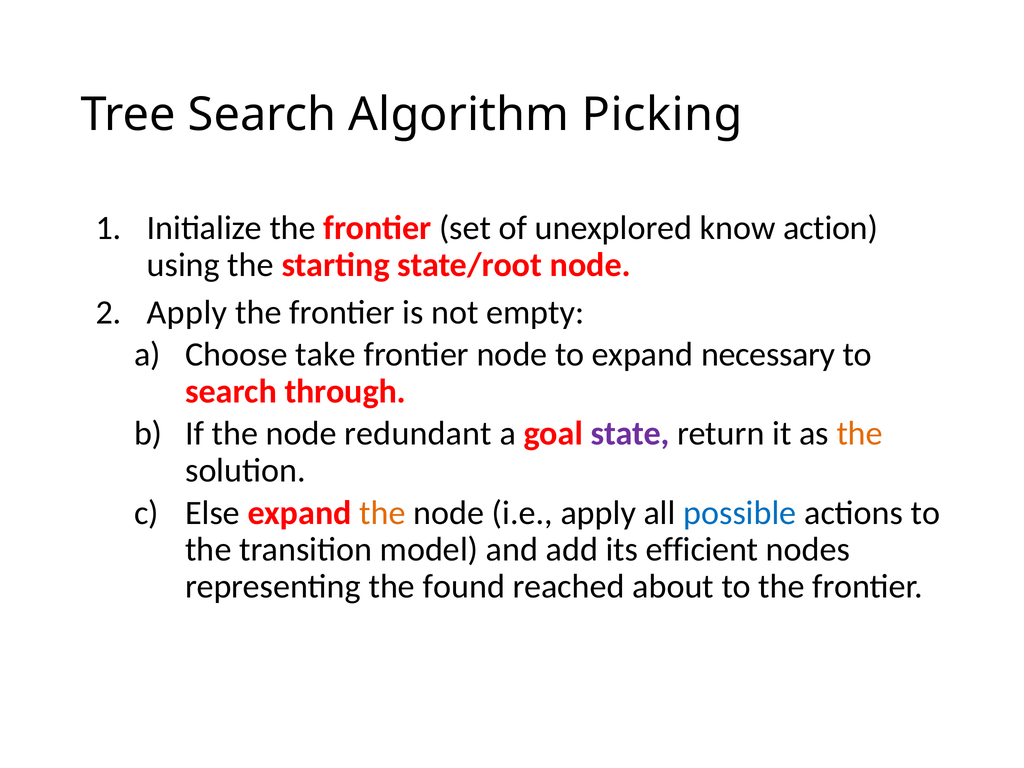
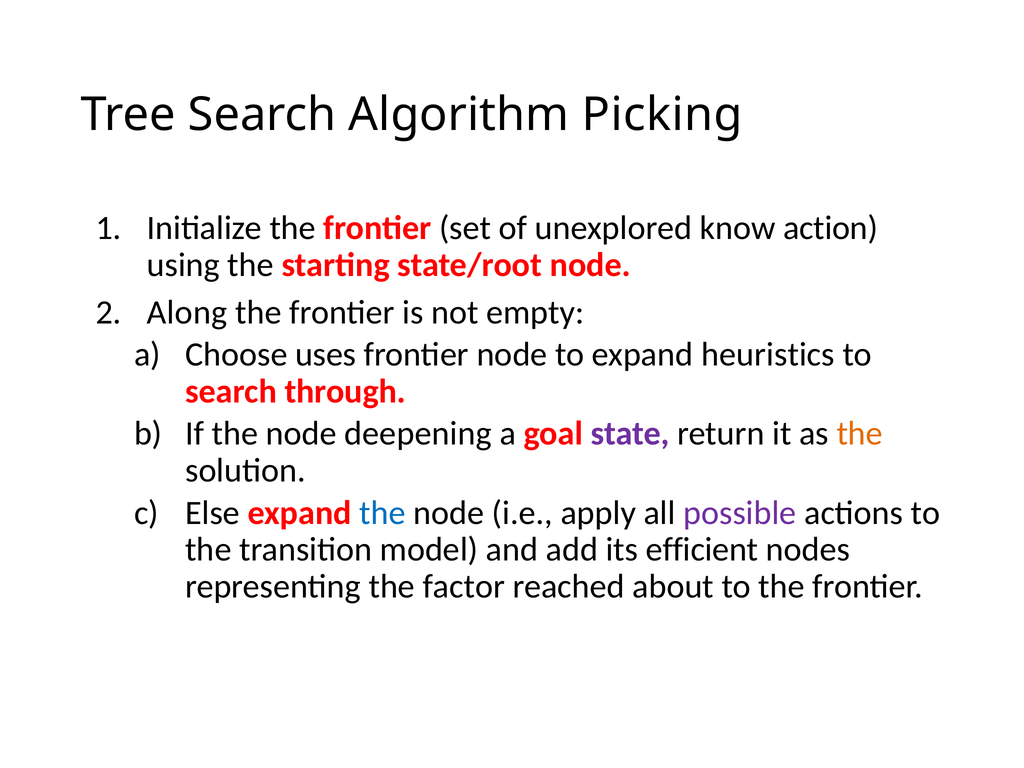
Apply at (187, 313): Apply -> Along
take: take -> uses
necessary: necessary -> heuristics
redundant: redundant -> deepening
the at (383, 513) colour: orange -> blue
possible colour: blue -> purple
found: found -> factor
